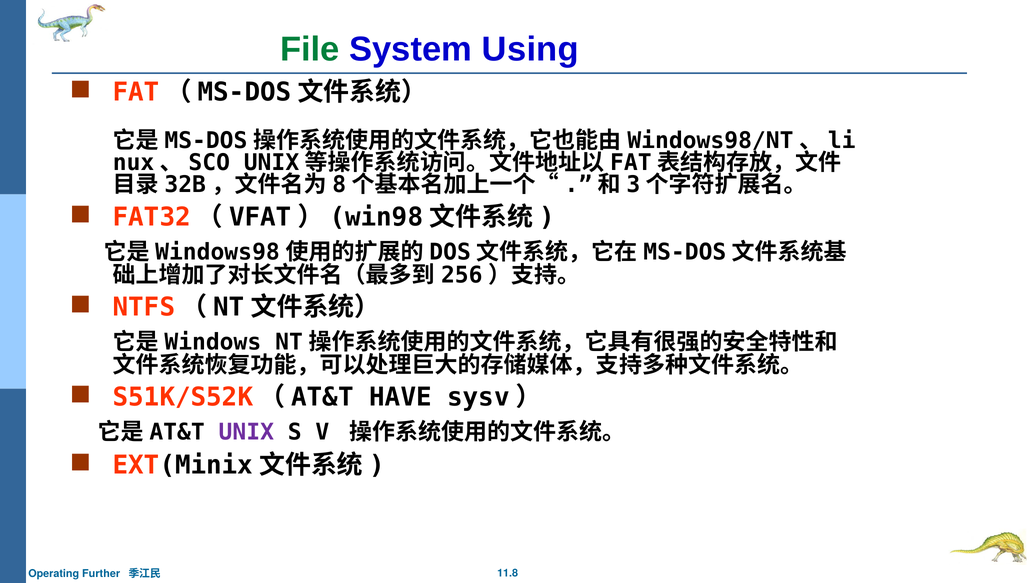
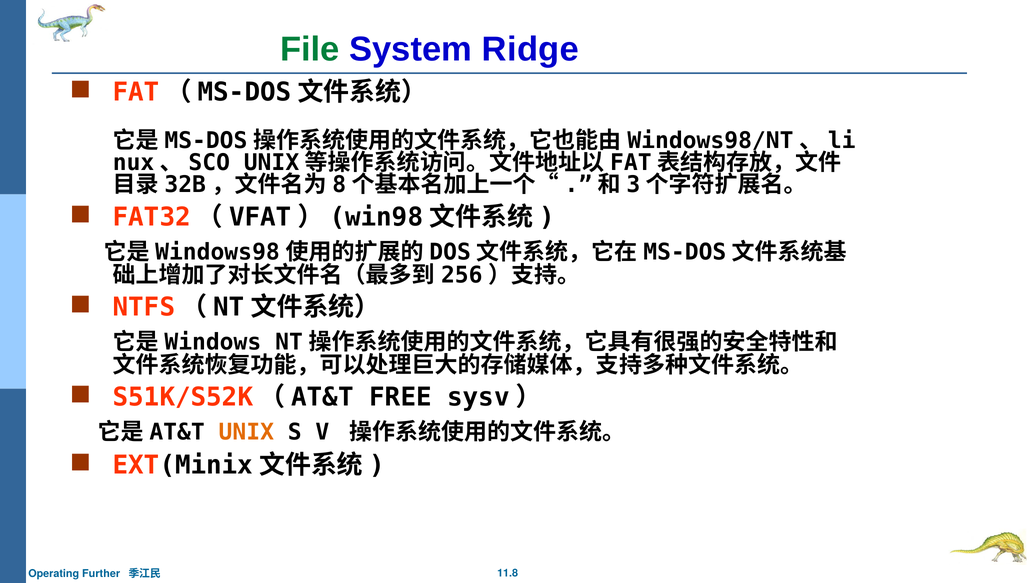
Using: Using -> Ridge
HAVE: HAVE -> FREE
UNIX colour: purple -> orange
